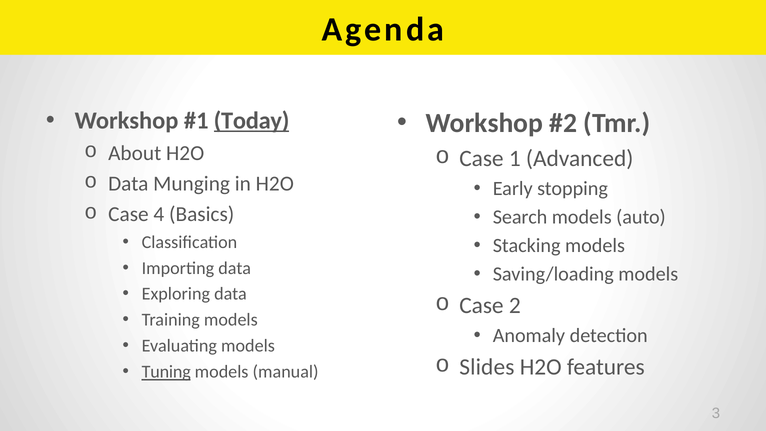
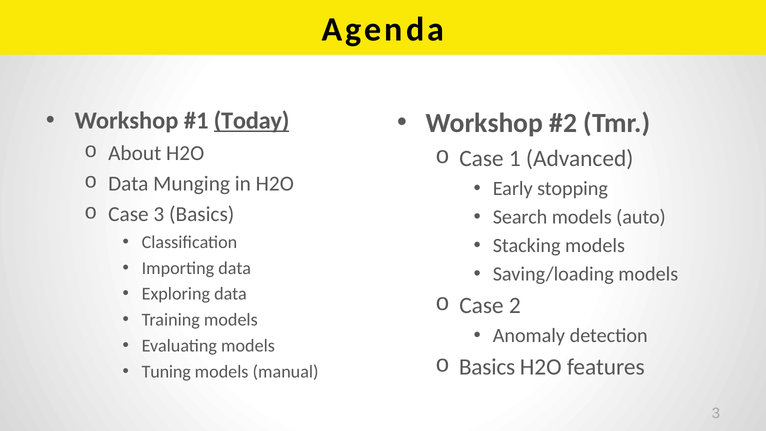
Case 4: 4 -> 3
Slides at (487, 367): Slides -> Basics
Tuning underline: present -> none
